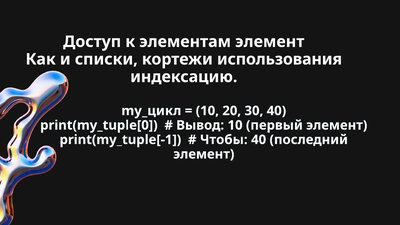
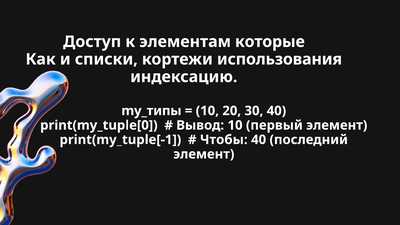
элементам элемент: элемент -> которые
my_цикл: my_цикл -> my_типы
